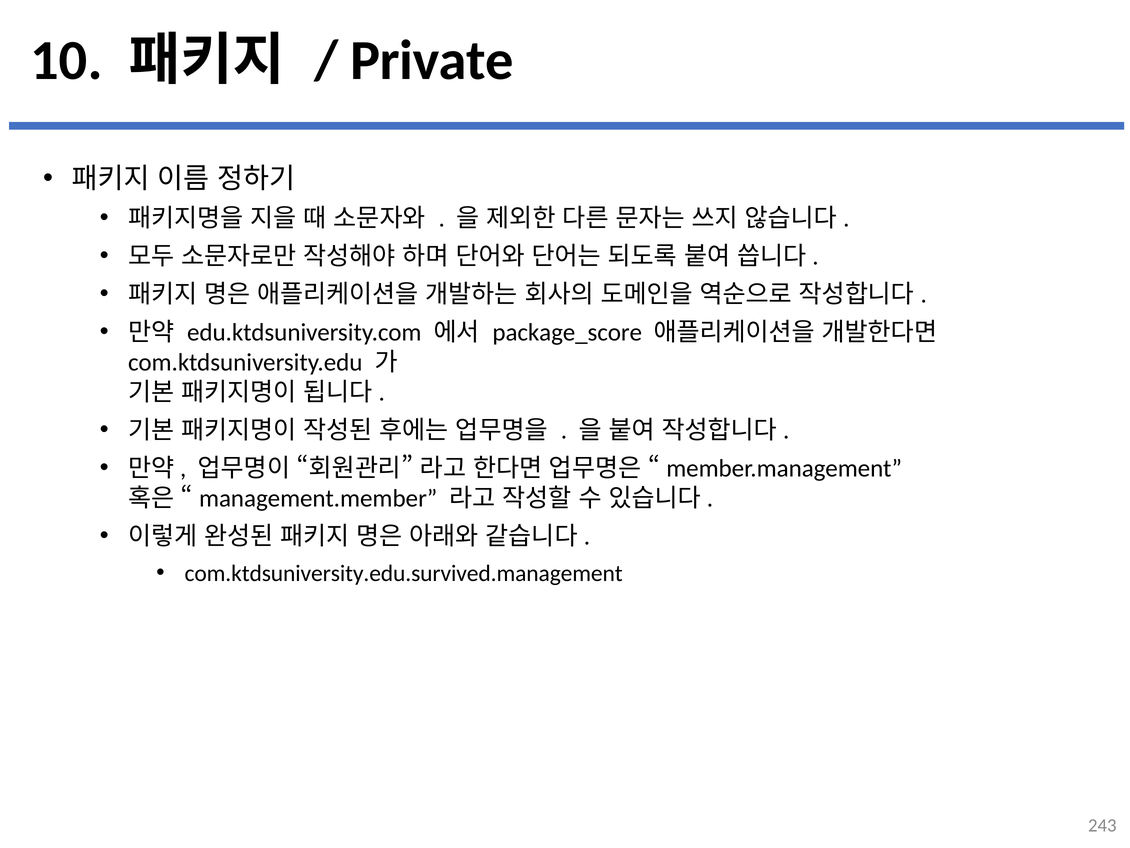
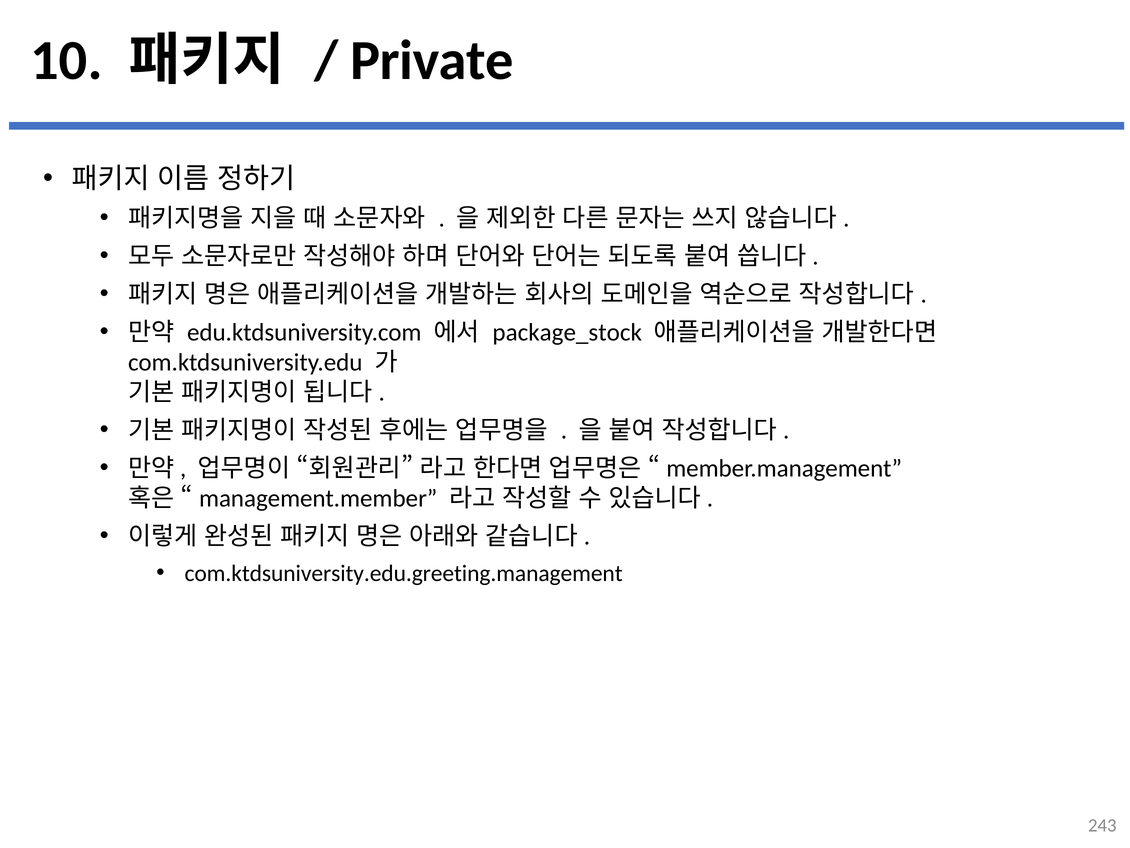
package_score: package_score -> package_stock
com.ktdsuniversity.edu.survived.management: com.ktdsuniversity.edu.survived.management -> com.ktdsuniversity.edu.greeting.management
